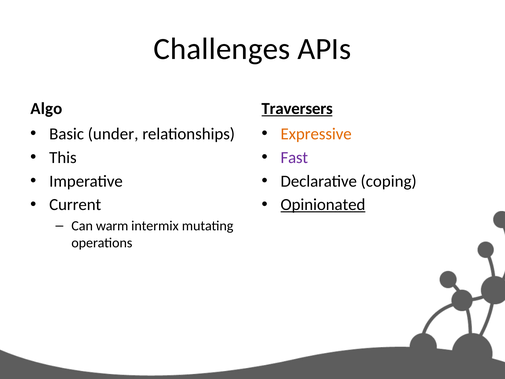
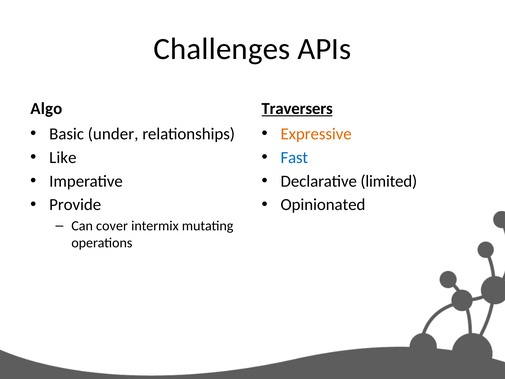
This: This -> Like
Fast colour: purple -> blue
coping: coping -> limited
Current: Current -> Provide
Opinionated underline: present -> none
warm: warm -> cover
